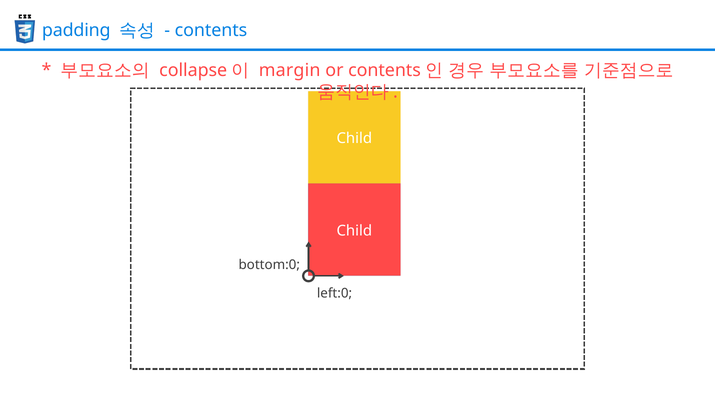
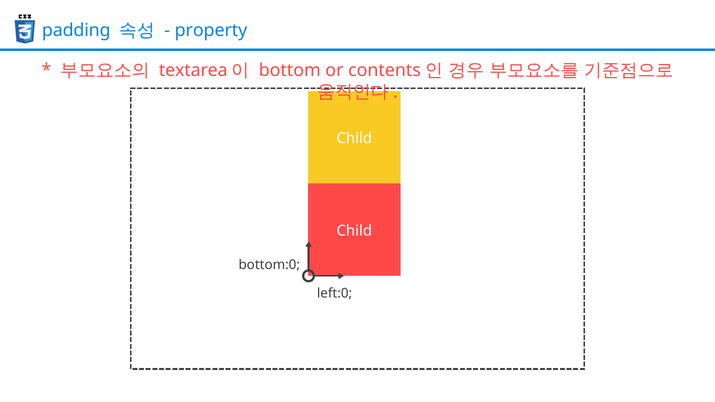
contents at (211, 30): contents -> property
collapse: collapse -> textarea
margin: margin -> bottom
